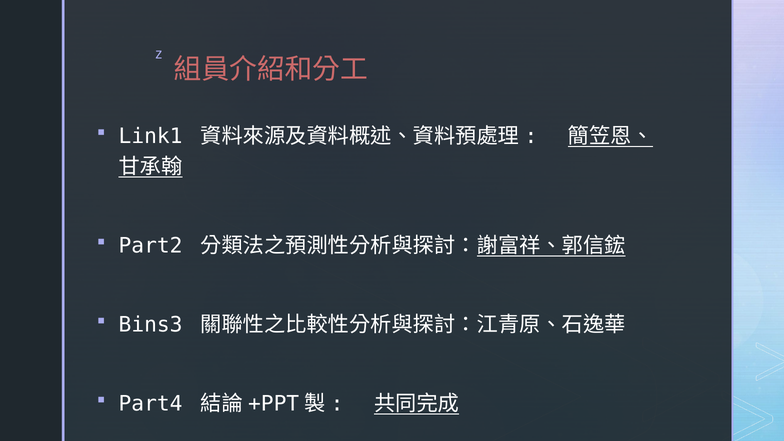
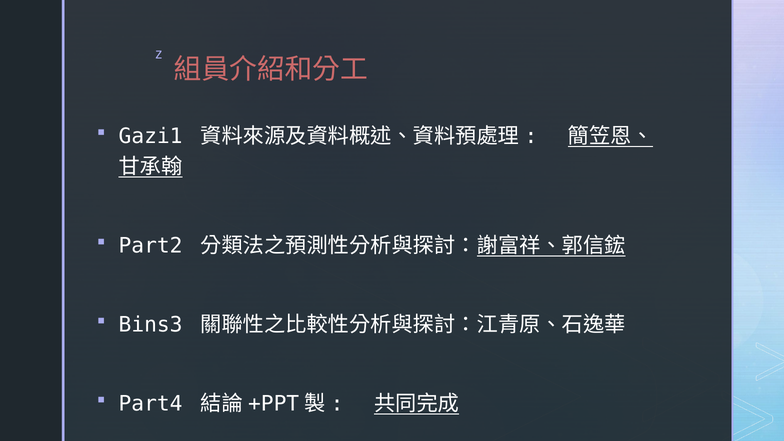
Link1: Link1 -> Gazi1
